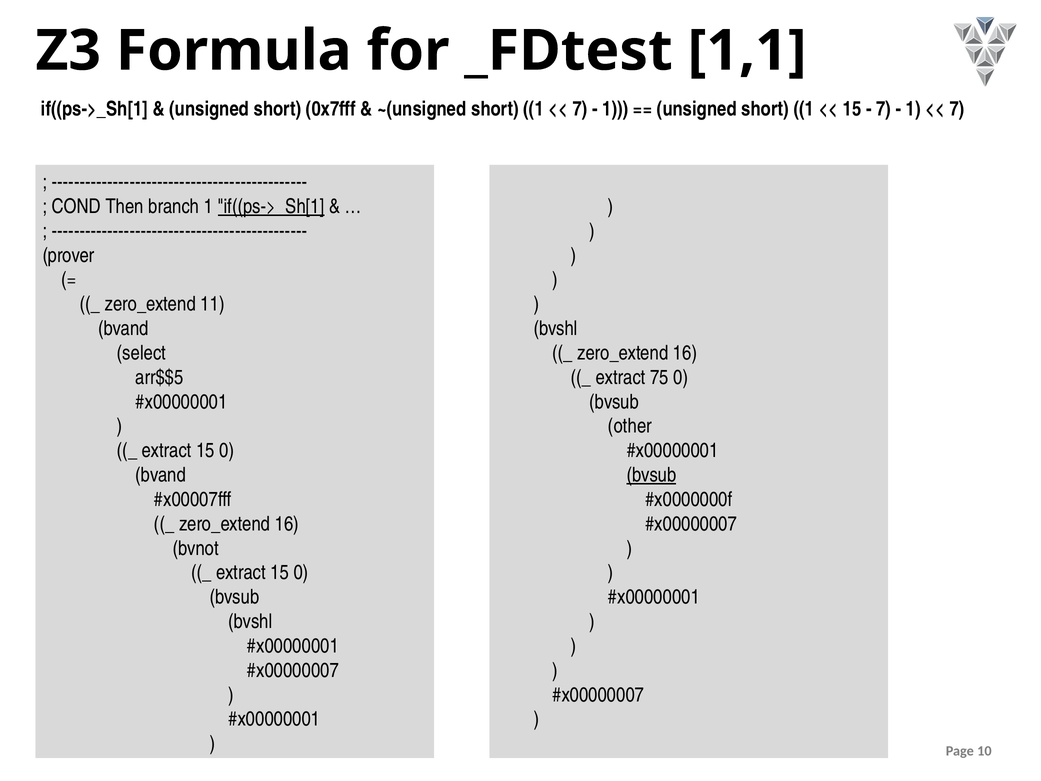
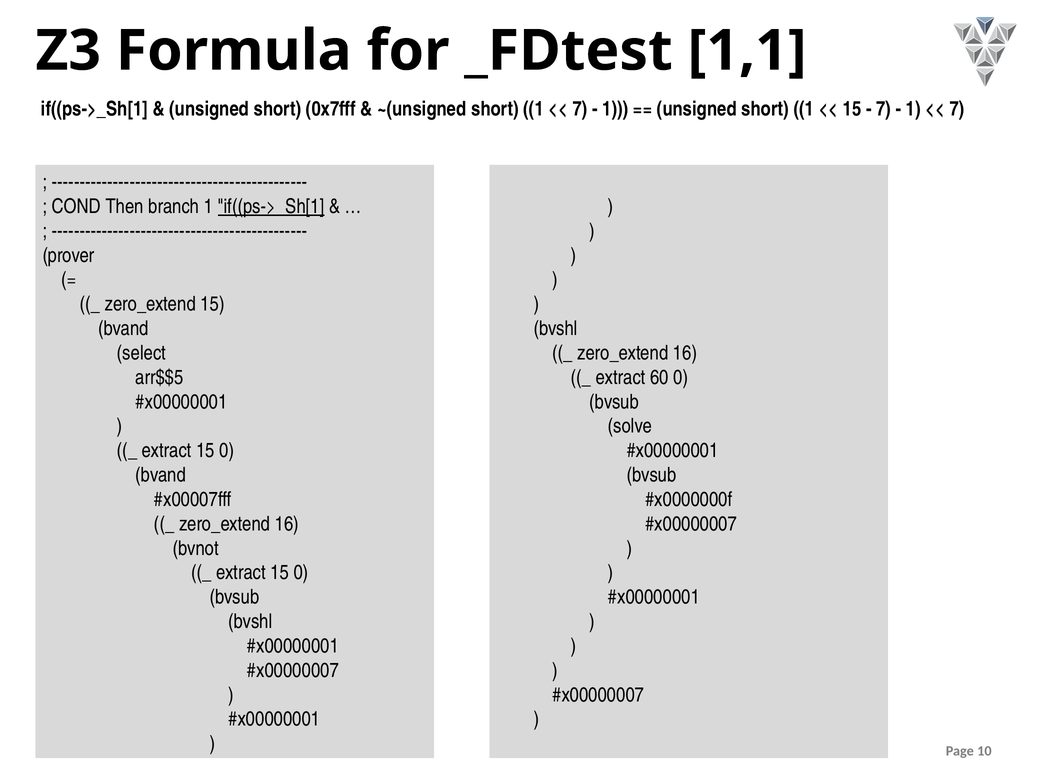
zero_extend 11: 11 -> 15
75: 75 -> 60
other: other -> solve
bvsub at (651, 475) underline: present -> none
